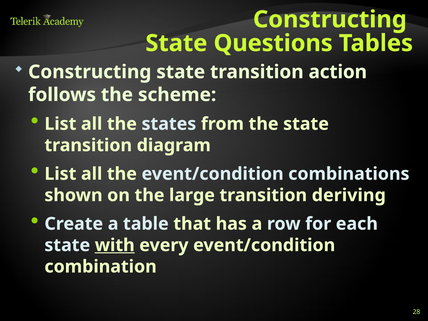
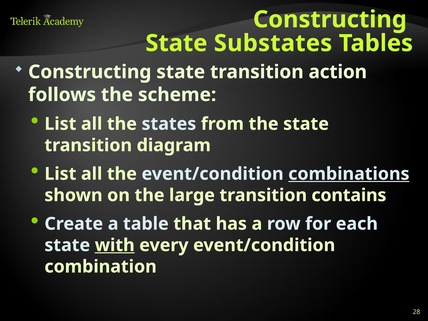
Questions: Questions -> Substates
combinations underline: none -> present
deriving: deriving -> contains
